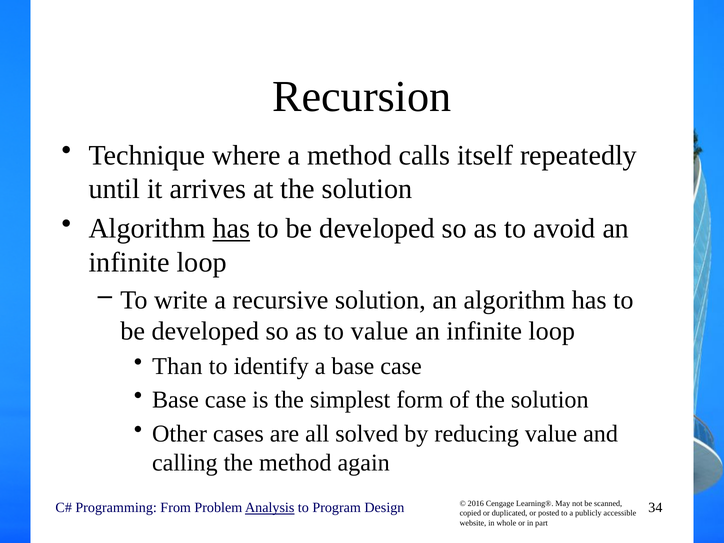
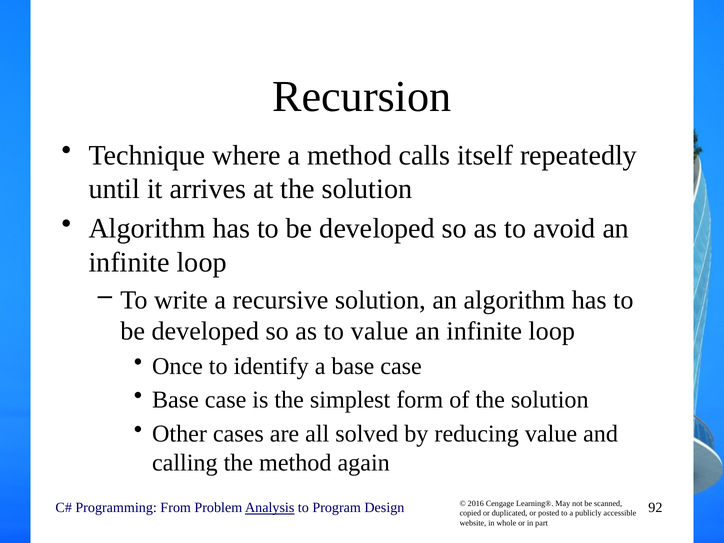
has at (231, 228) underline: present -> none
Than: Than -> Once
34: 34 -> 92
